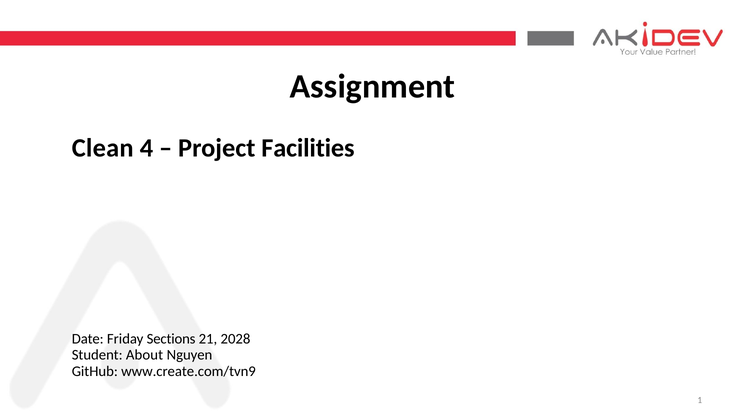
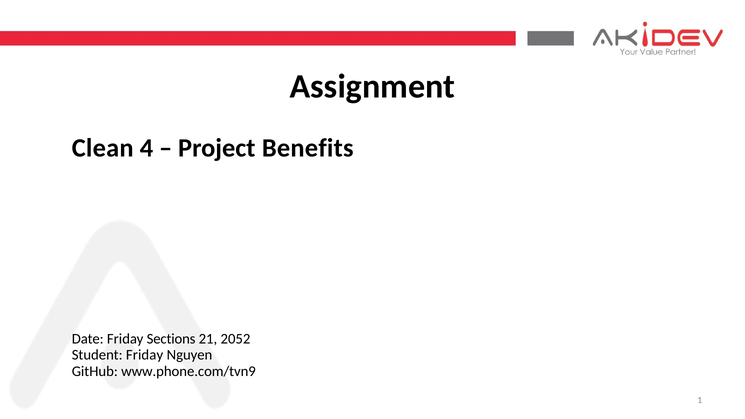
Facilities: Facilities -> Benefits
2028: 2028 -> 2052
Student About: About -> Friday
www.create.com/tvn9: www.create.com/tvn9 -> www.phone.com/tvn9
